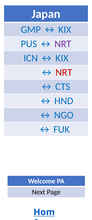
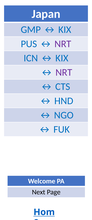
NRT at (64, 72) colour: red -> purple
